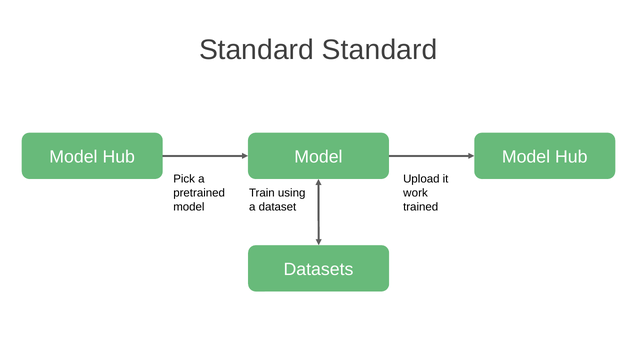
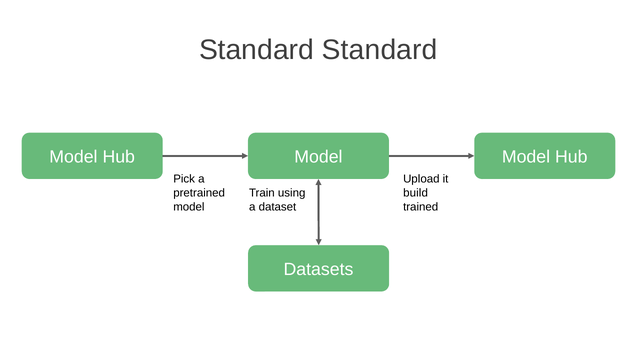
work: work -> build
